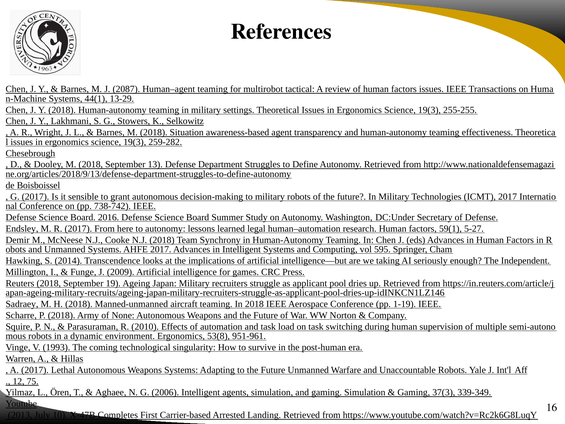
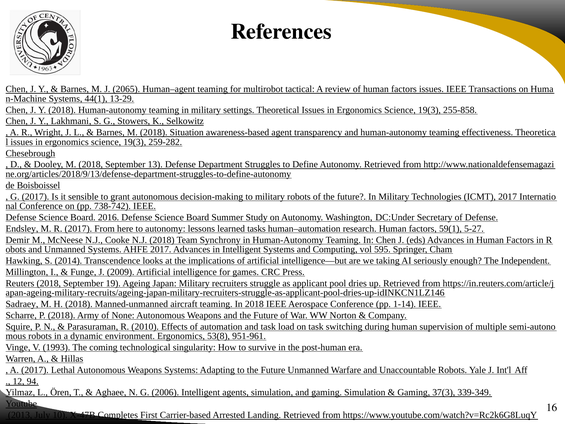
2087: 2087 -> 2065
255-255: 255-255 -> 255-858
legal: legal -> tasks
1-19: 1-19 -> 1-14
75: 75 -> 94
